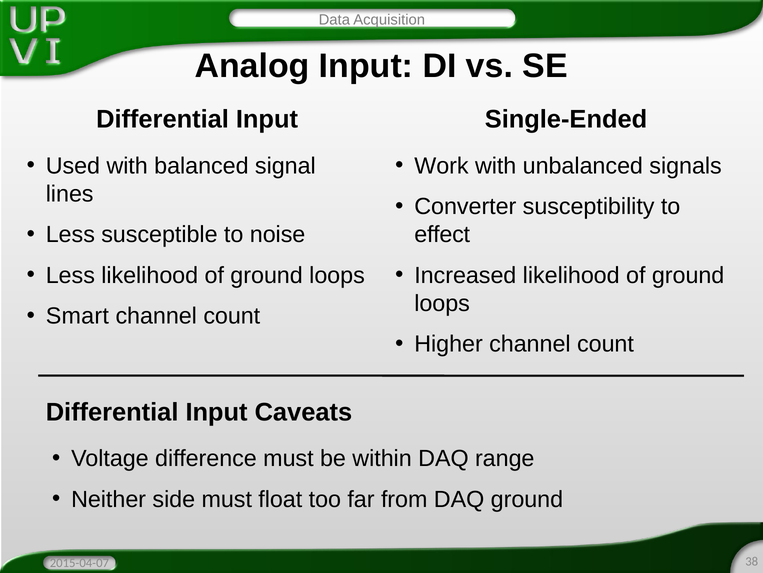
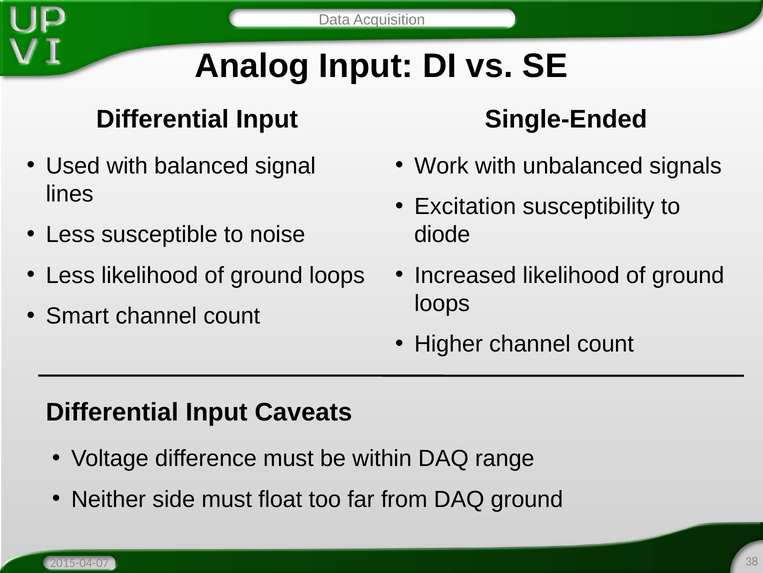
Converter: Converter -> Excitation
effect: effect -> diode
